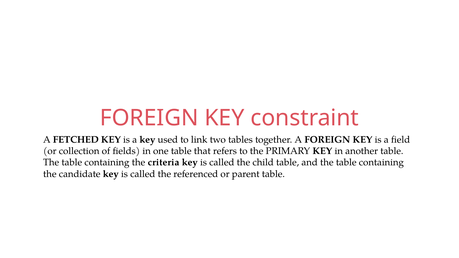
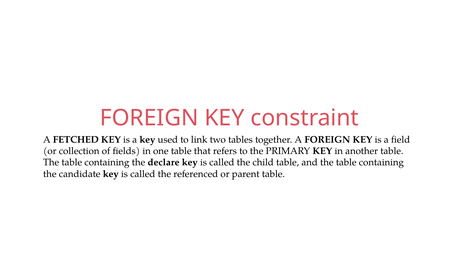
criteria: criteria -> declare
